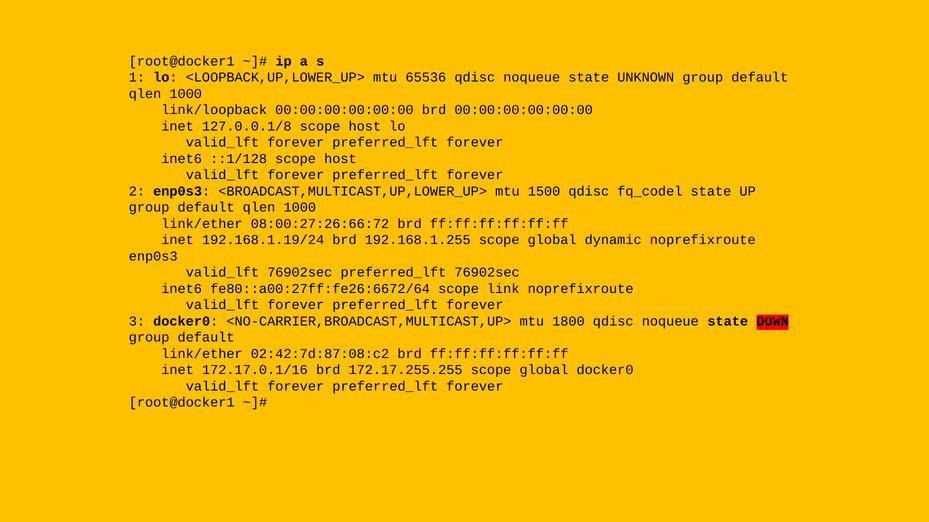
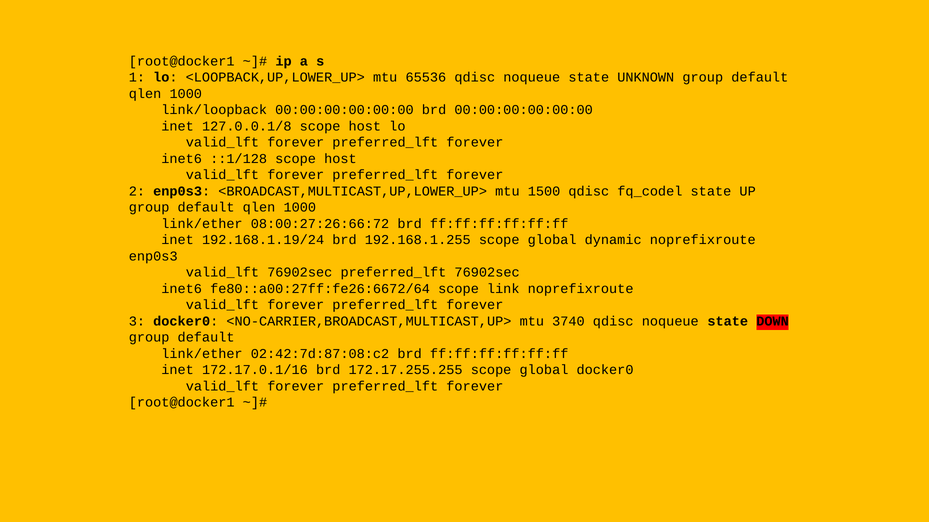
1800: 1800 -> 3740
